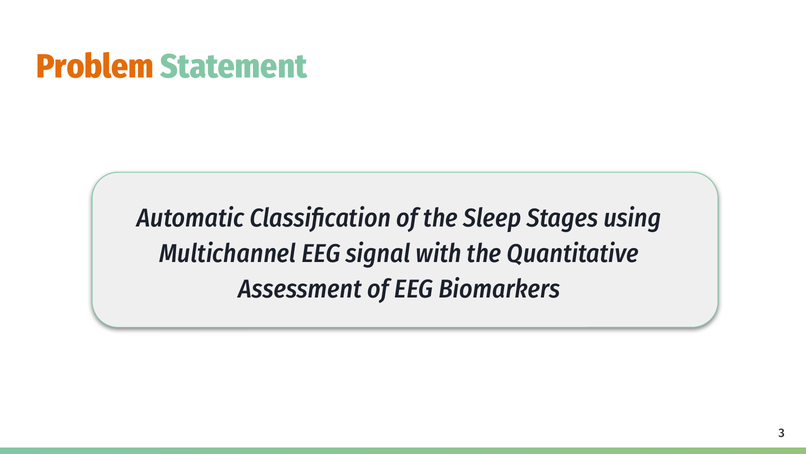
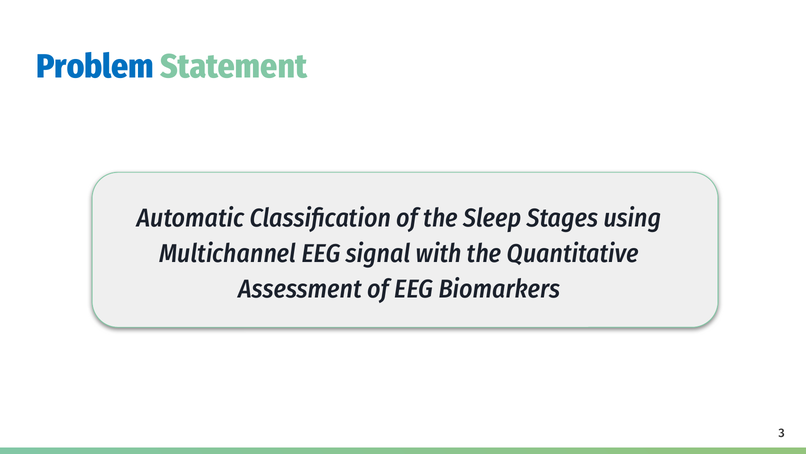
Problem colour: orange -> blue
